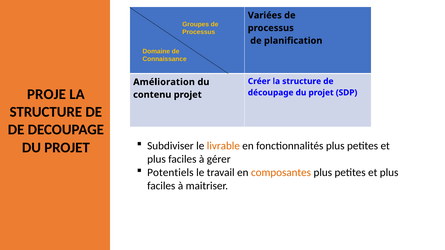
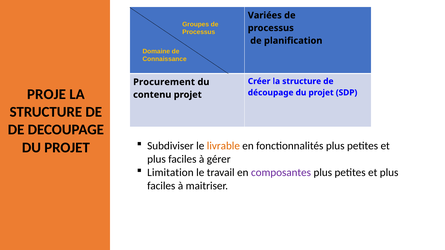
Amélioration: Amélioration -> Procurement
Potentiels: Potentiels -> Limitation
composantes colour: orange -> purple
